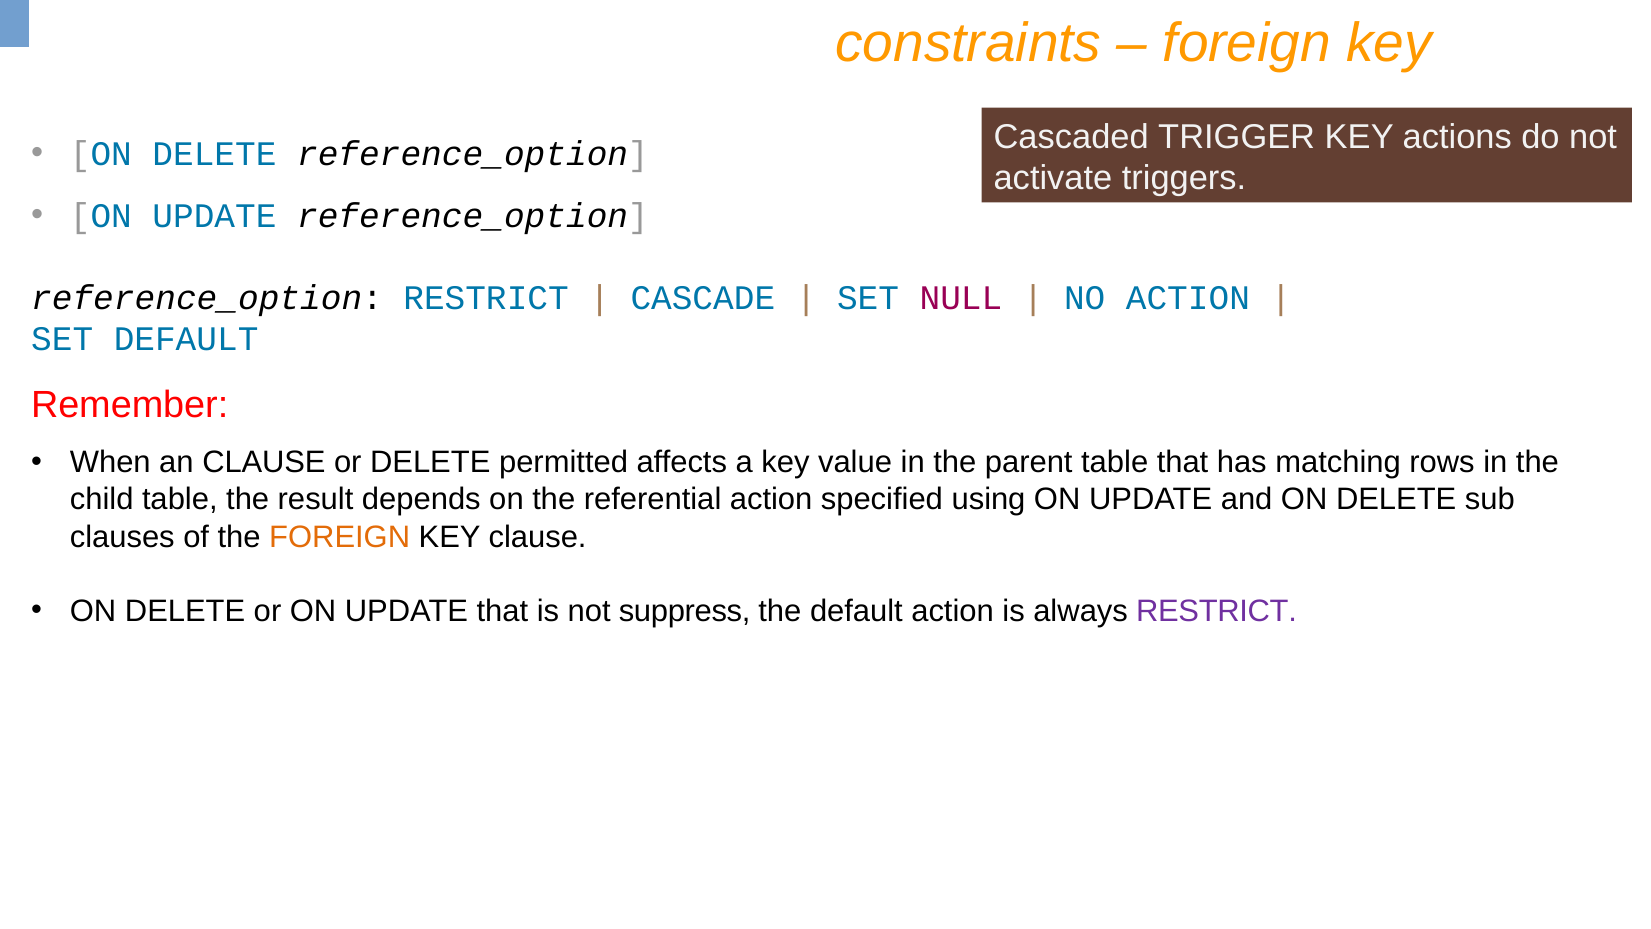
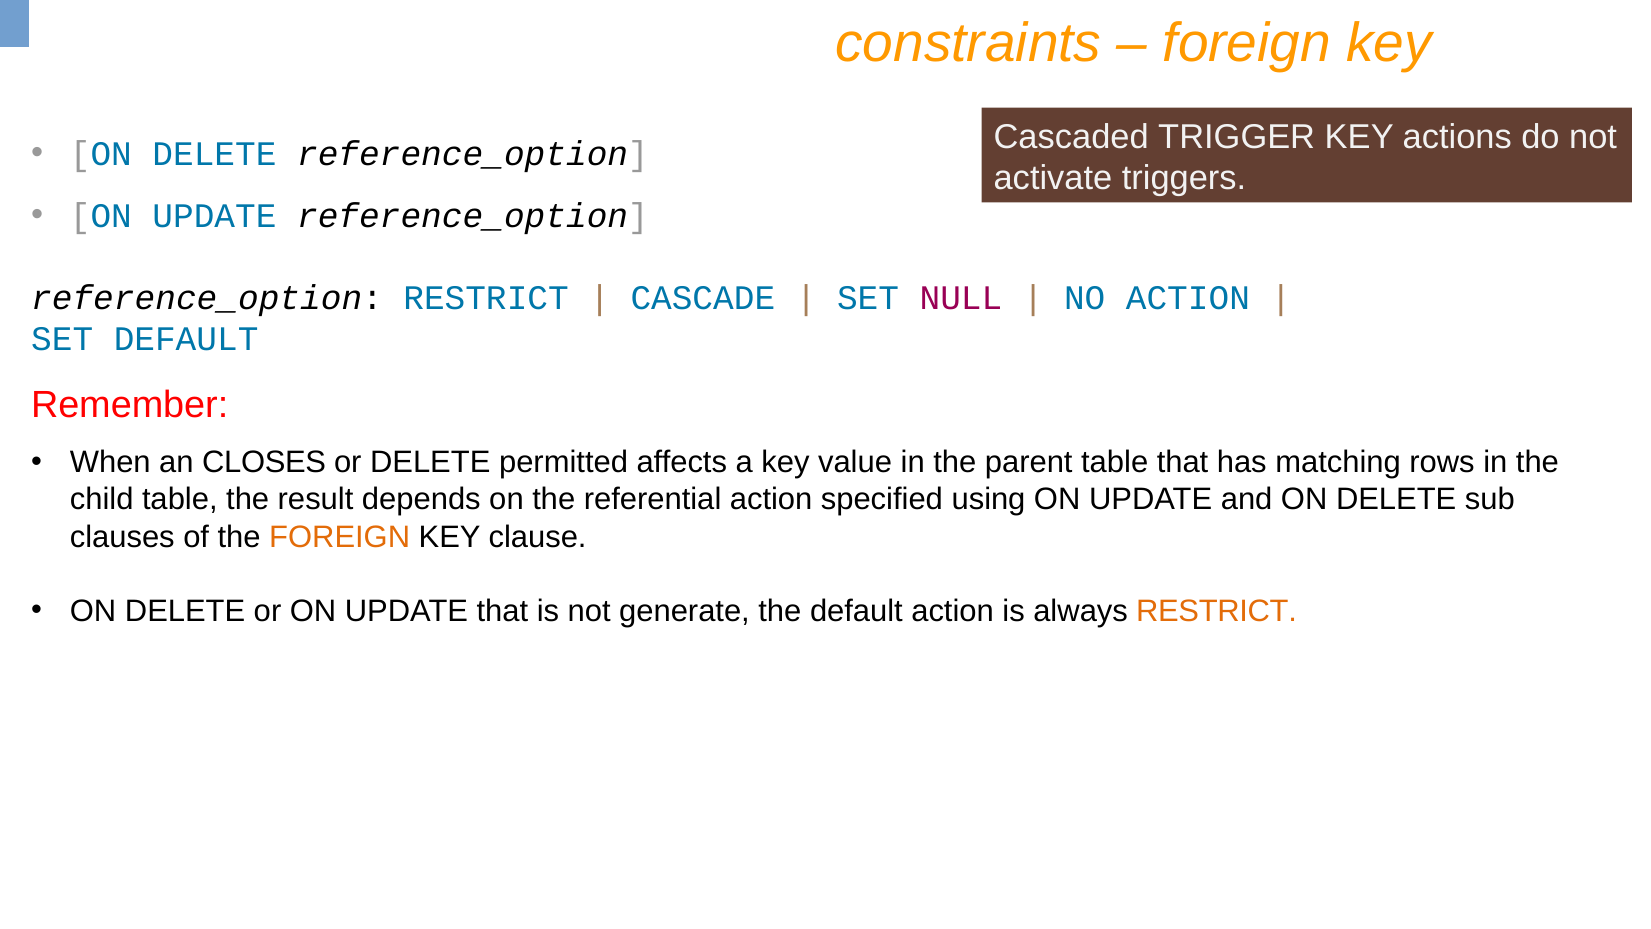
an CLAUSE: CLAUSE -> CLOSES
suppress: suppress -> generate
RESTRICT at (1216, 611) colour: purple -> orange
